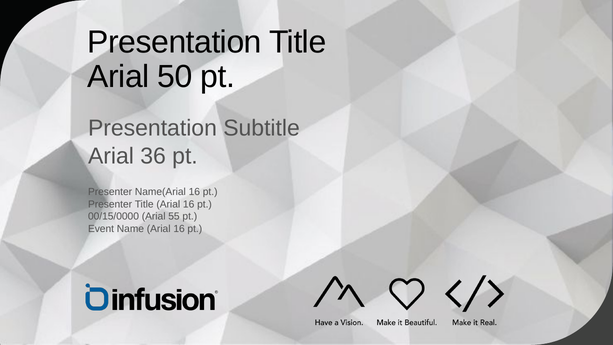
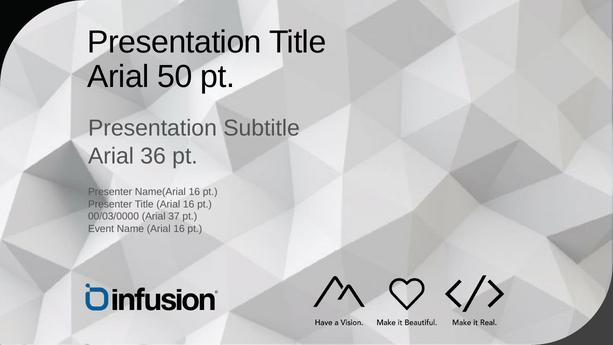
00/15/0000: 00/15/0000 -> 00/03/0000
55: 55 -> 37
